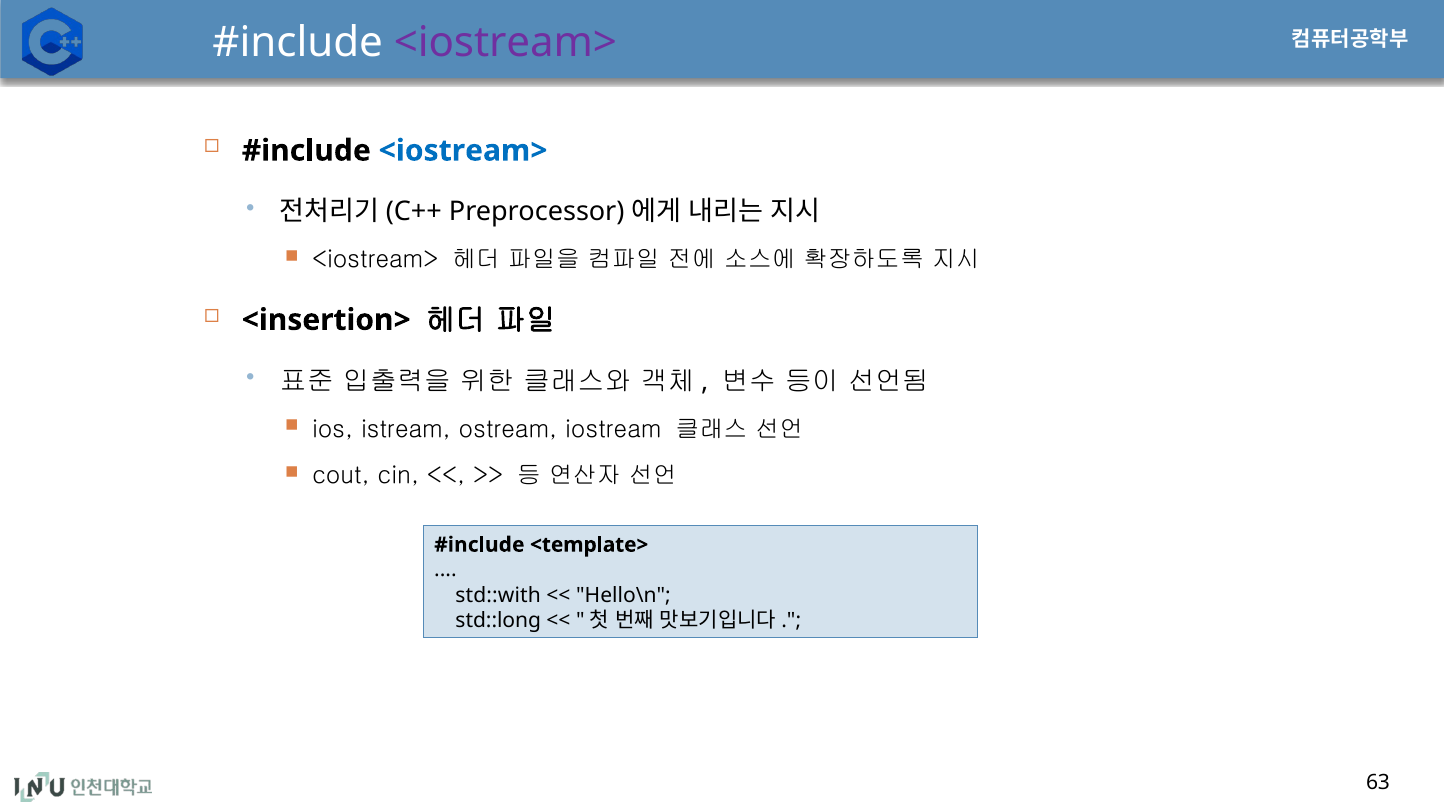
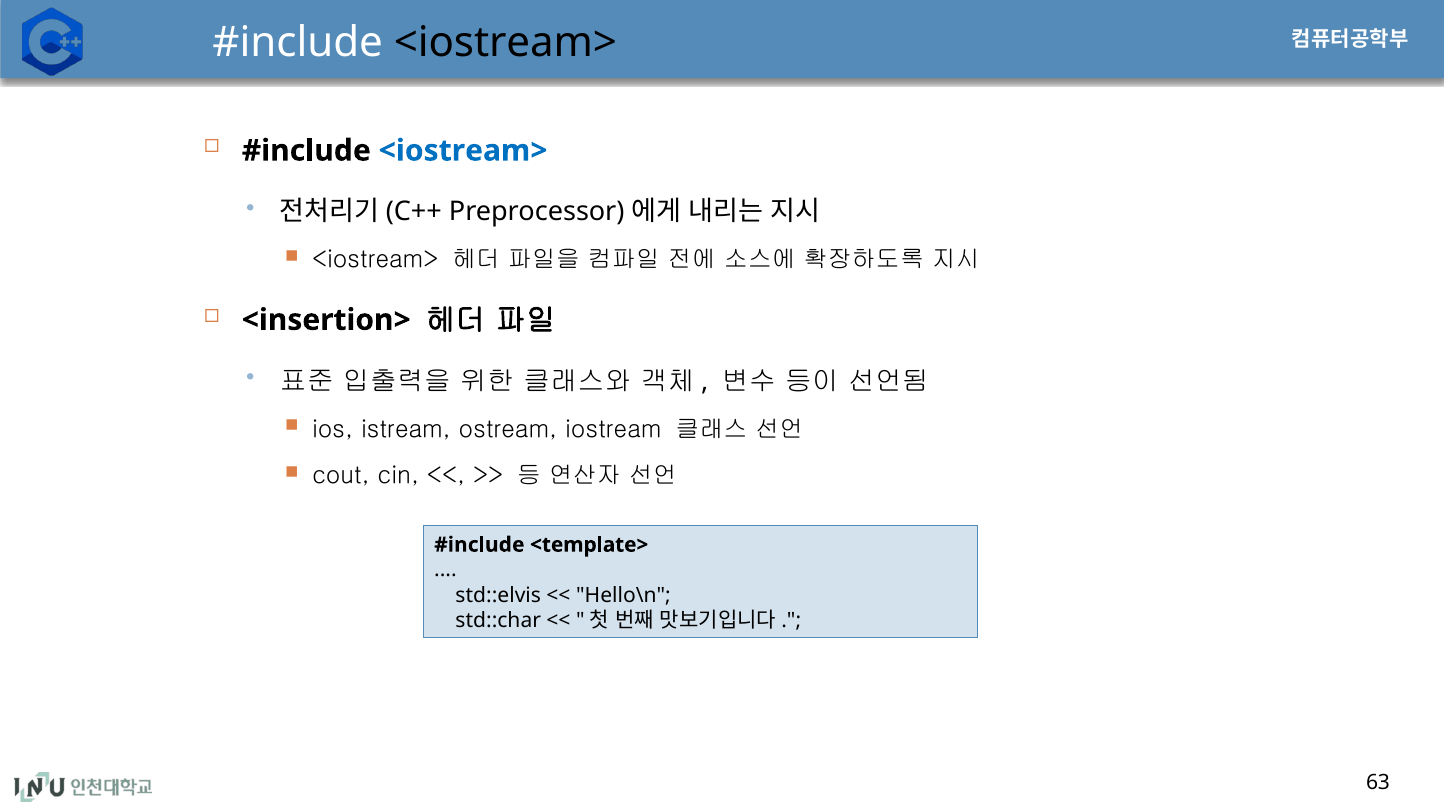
<iostream> at (505, 42) colour: purple -> black
std::with: std::with -> std::elvis
std::long: std::long -> std::char
